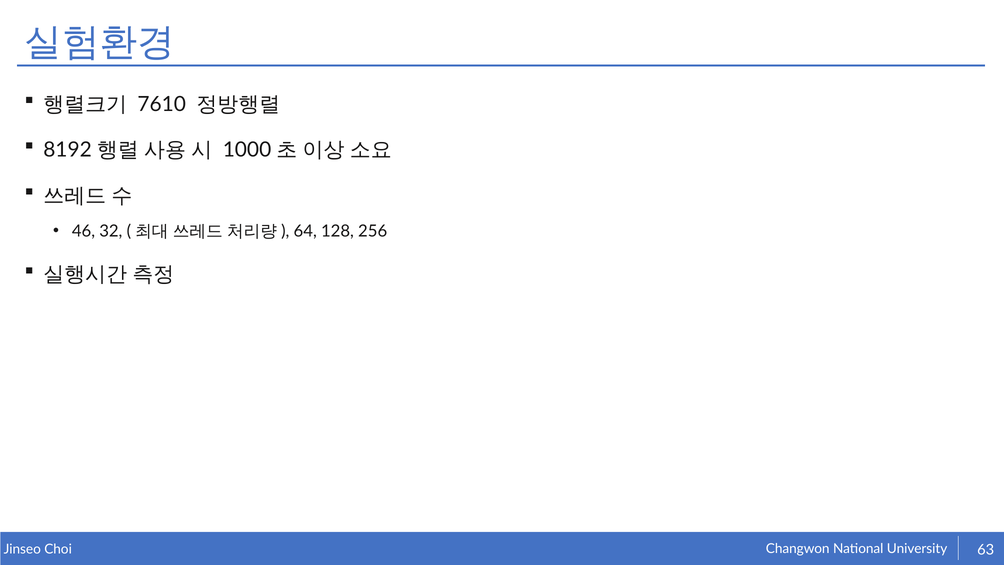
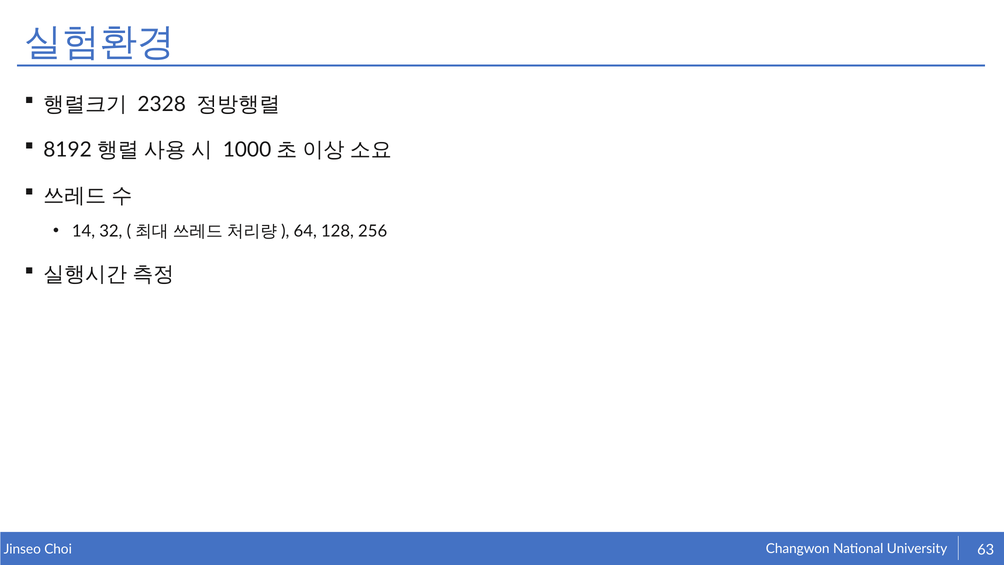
7610: 7610 -> 2328
46: 46 -> 14
